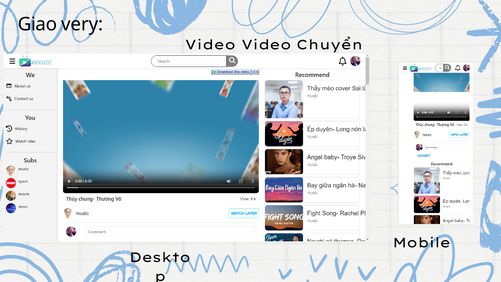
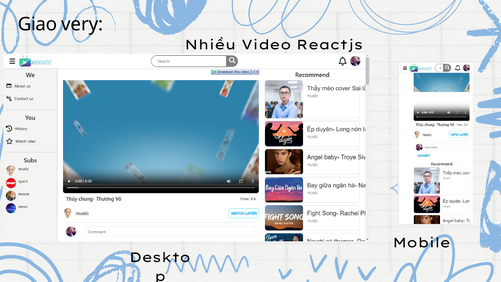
Video at (210, 45): Video -> Nhiều
Chuyển: Chuyển -> Reactjs
